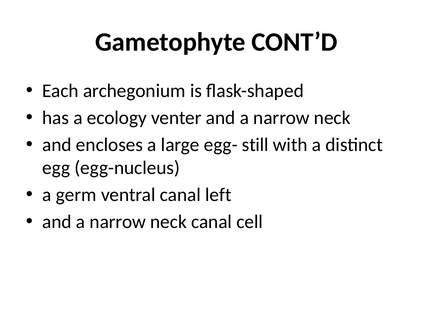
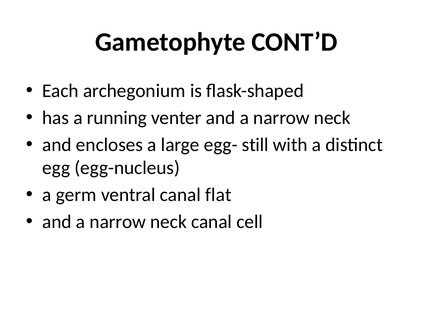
ecology: ecology -> running
left: left -> flat
